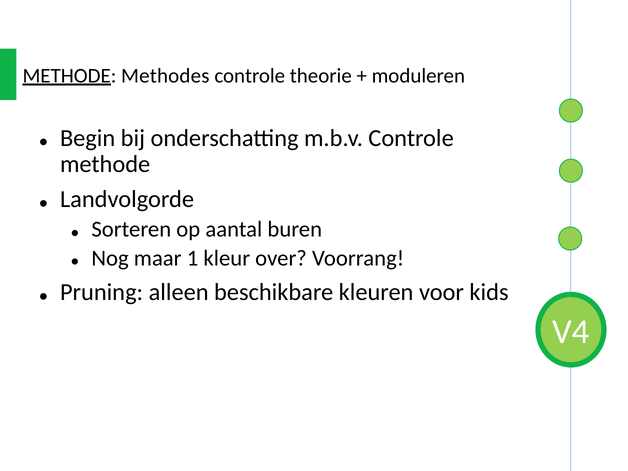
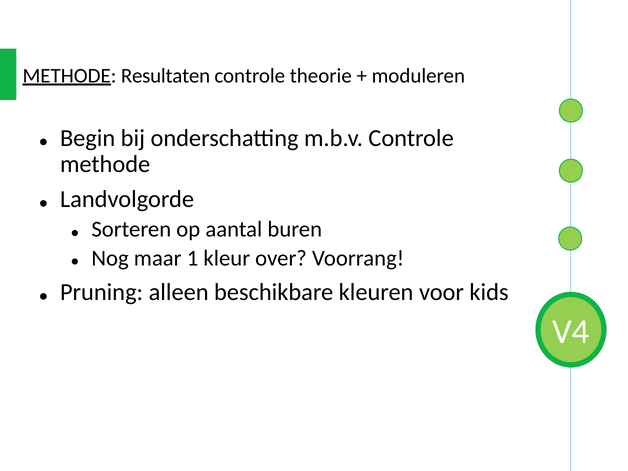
Methodes: Methodes -> Resultaten
